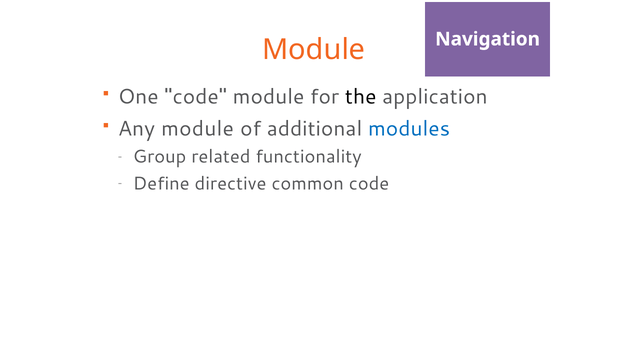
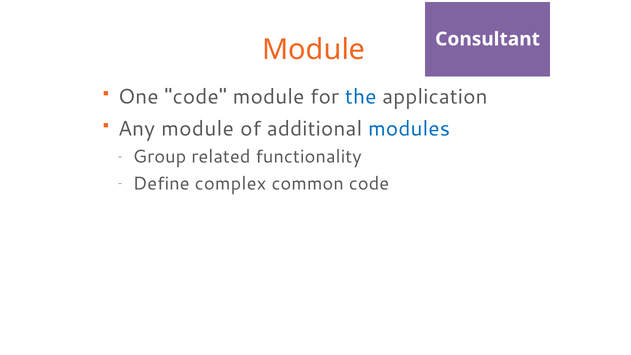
Navigation: Navigation -> Consultant
the colour: black -> blue
directive: directive -> complex
